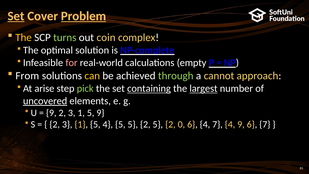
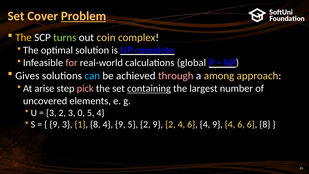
Set at (16, 16) underline: present -> none
empty: empty -> global
From: From -> Gives
can colour: yellow -> light blue
through colour: light green -> pink
cannot: cannot -> among
pick colour: light green -> pink
largest underline: present -> none
uncovered underline: present -> none
9 at (51, 113): 9 -> 3
1 at (81, 113): 1 -> 0
5 9: 9 -> 4
2 at (55, 124): 2 -> 9
5 at (95, 124): 5 -> 8
5 at (120, 124): 5 -> 9
2 5: 5 -> 9
2 0: 0 -> 4
6 4 7: 7 -> 9
9 at (241, 124): 9 -> 6
6 7: 7 -> 8
